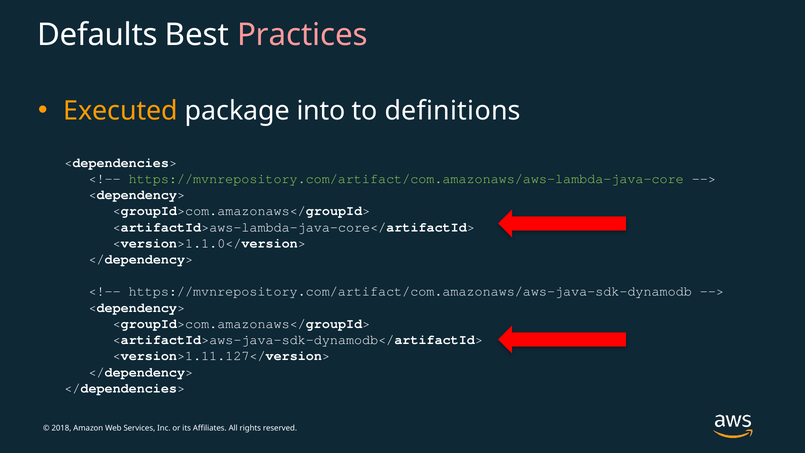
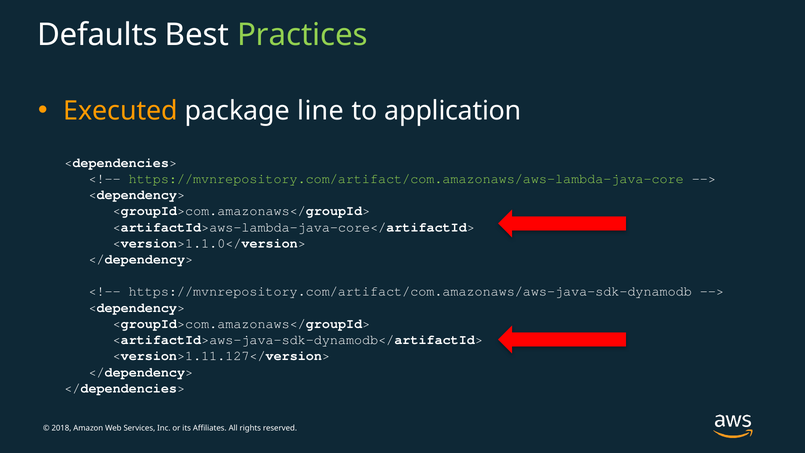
Practices colour: pink -> light green
into: into -> line
definitions: definitions -> application
